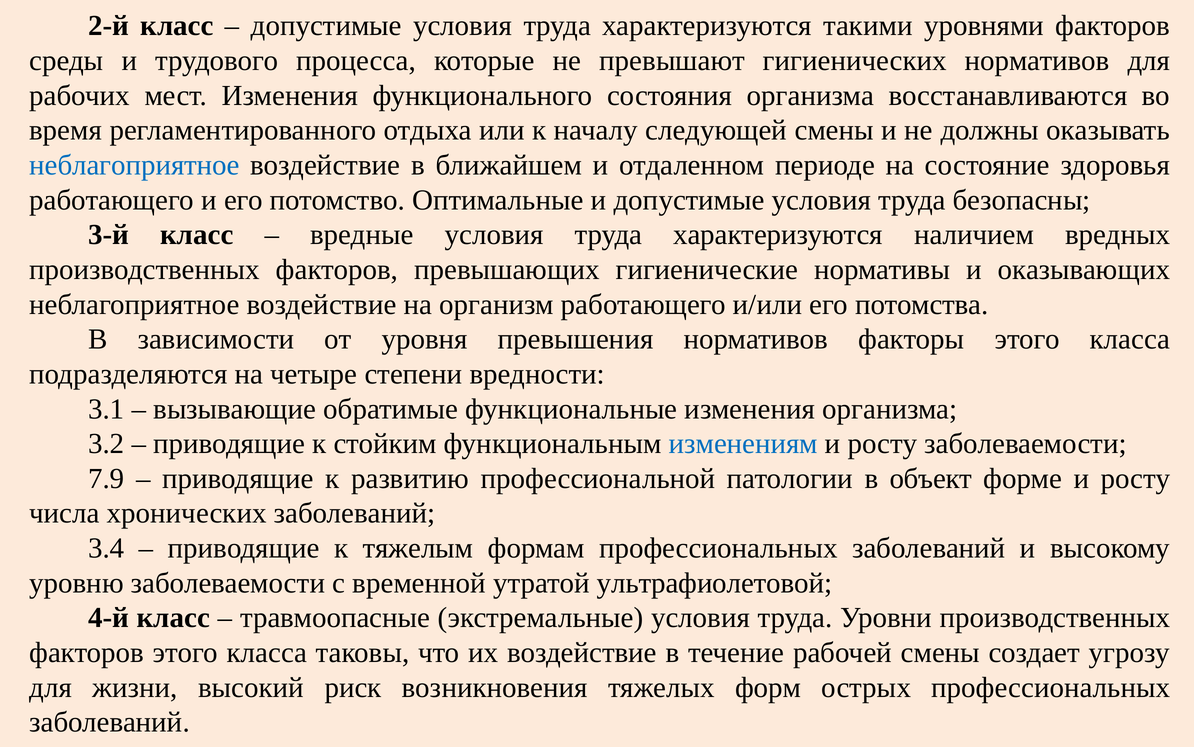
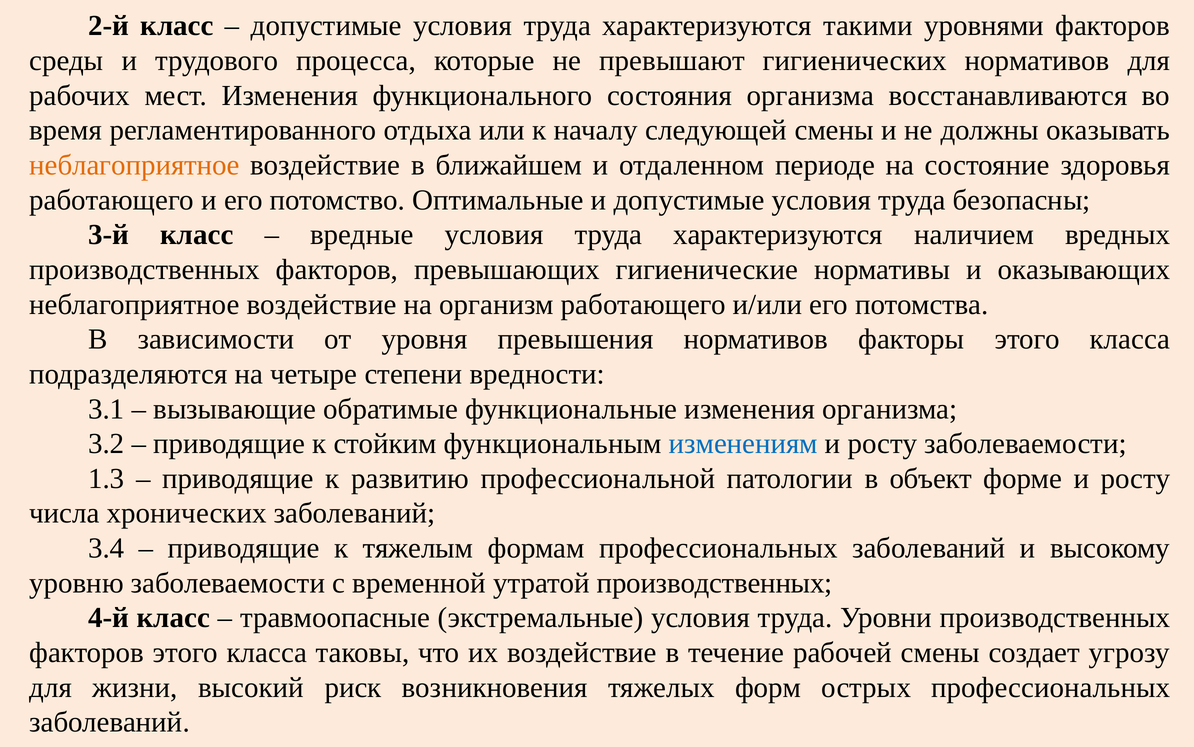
неблагоприятное at (134, 165) colour: blue -> orange
7.9: 7.9 -> 1.3
утратой ультрафиолетовой: ультрафиолетовой -> производственных
